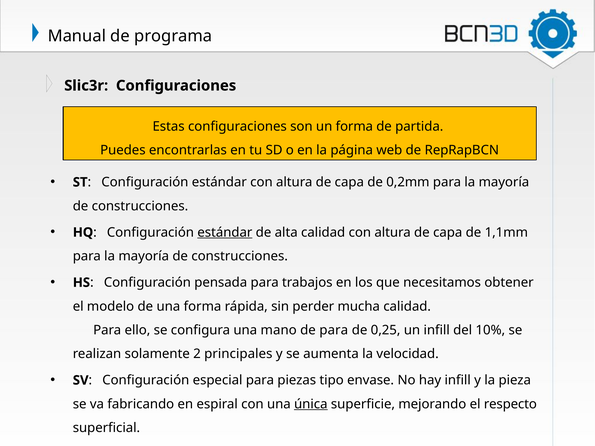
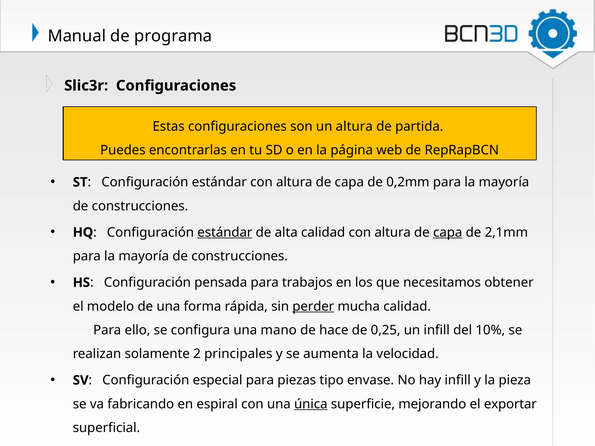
un forma: forma -> altura
capa at (448, 233) underline: none -> present
1,1mm: 1,1mm -> 2,1mm
perder underline: none -> present
de para: para -> hace
respecto: respecto -> exportar
